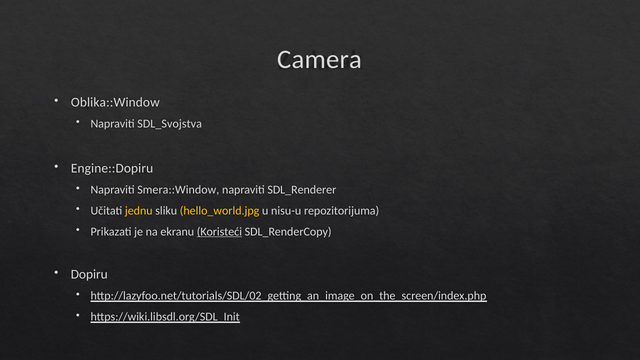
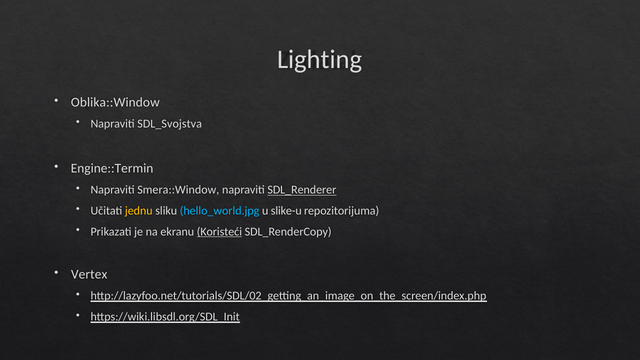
Camera: Camera -> Lighting
Engine::Dopiru: Engine::Dopiru -> Engine::Termin
SDL_Renderer underline: none -> present
hello_world.jpg colour: yellow -> light blue
nisu-u: nisu-u -> slike-u
Dopiru: Dopiru -> Vertex
